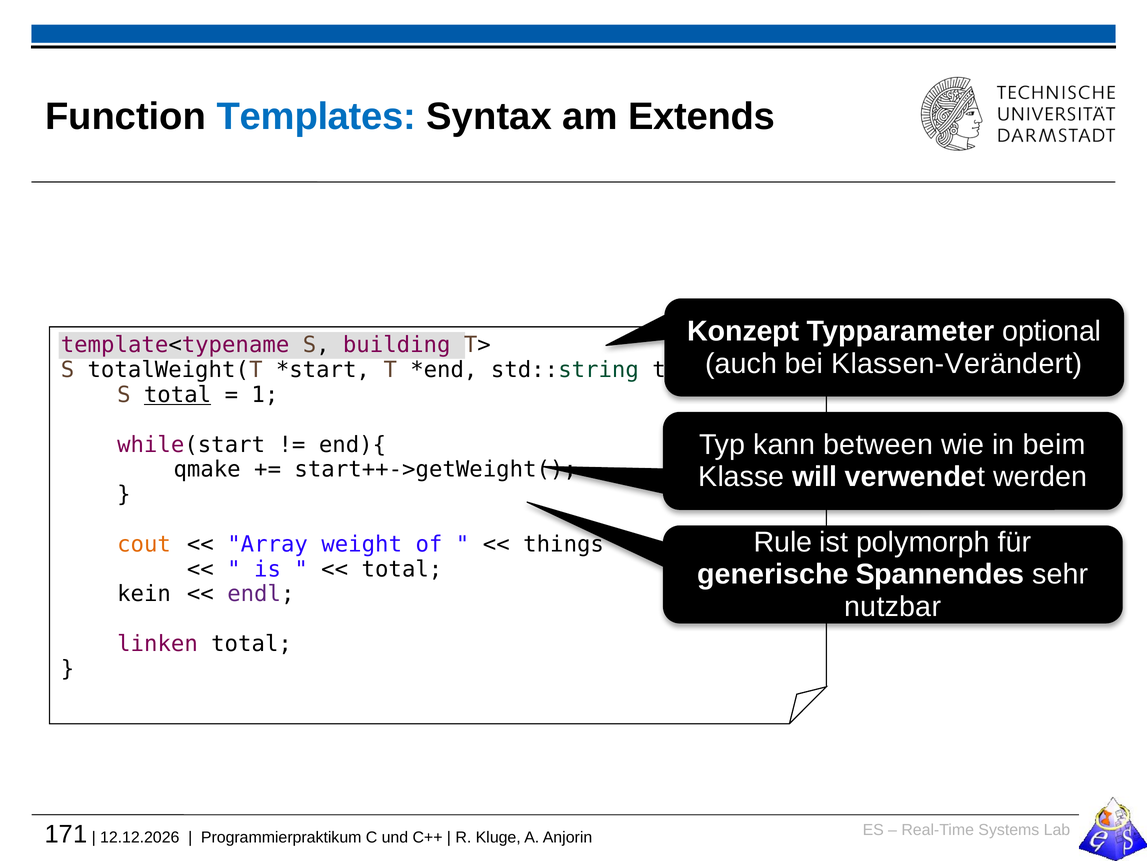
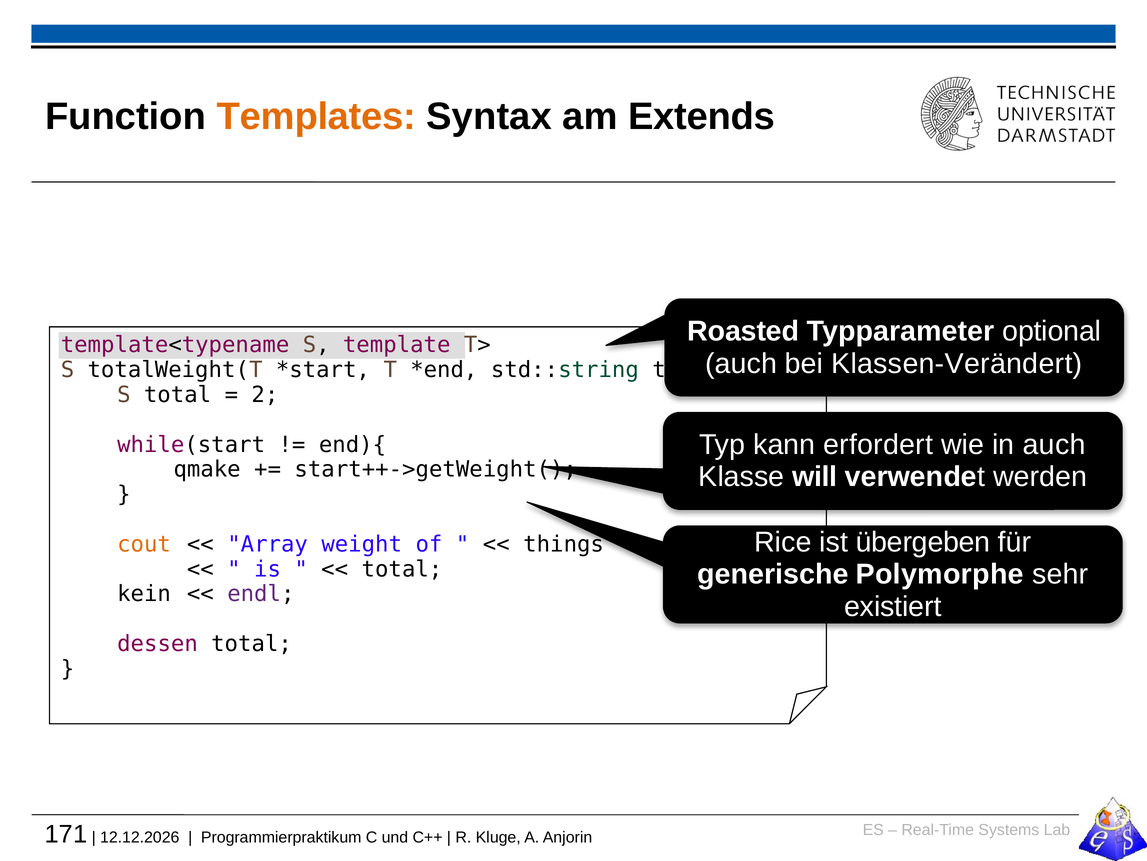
Templates colour: blue -> orange
Konzept: Konzept -> Roasted
building: building -> template
total at (178, 394) underline: present -> none
1: 1 -> 2
between: between -> erfordert
in beim: beim -> auch
Rule: Rule -> Rice
polymorph: polymorph -> übergeben
Spannendes: Spannendes -> Polymorphe
nutzbar: nutzbar -> existiert
linken: linken -> dessen
